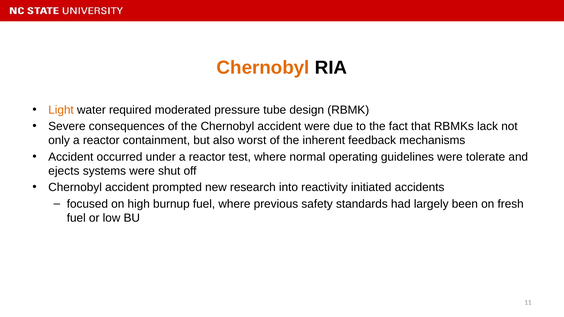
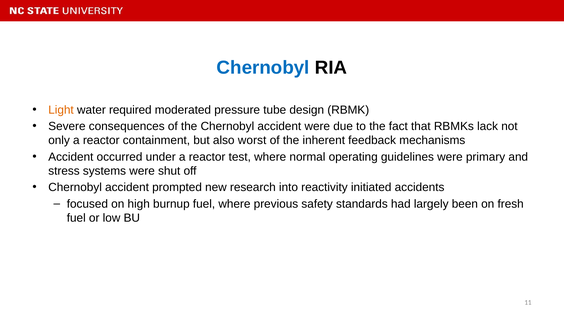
Chernobyl at (263, 68) colour: orange -> blue
tolerate: tolerate -> primary
ejects: ejects -> stress
